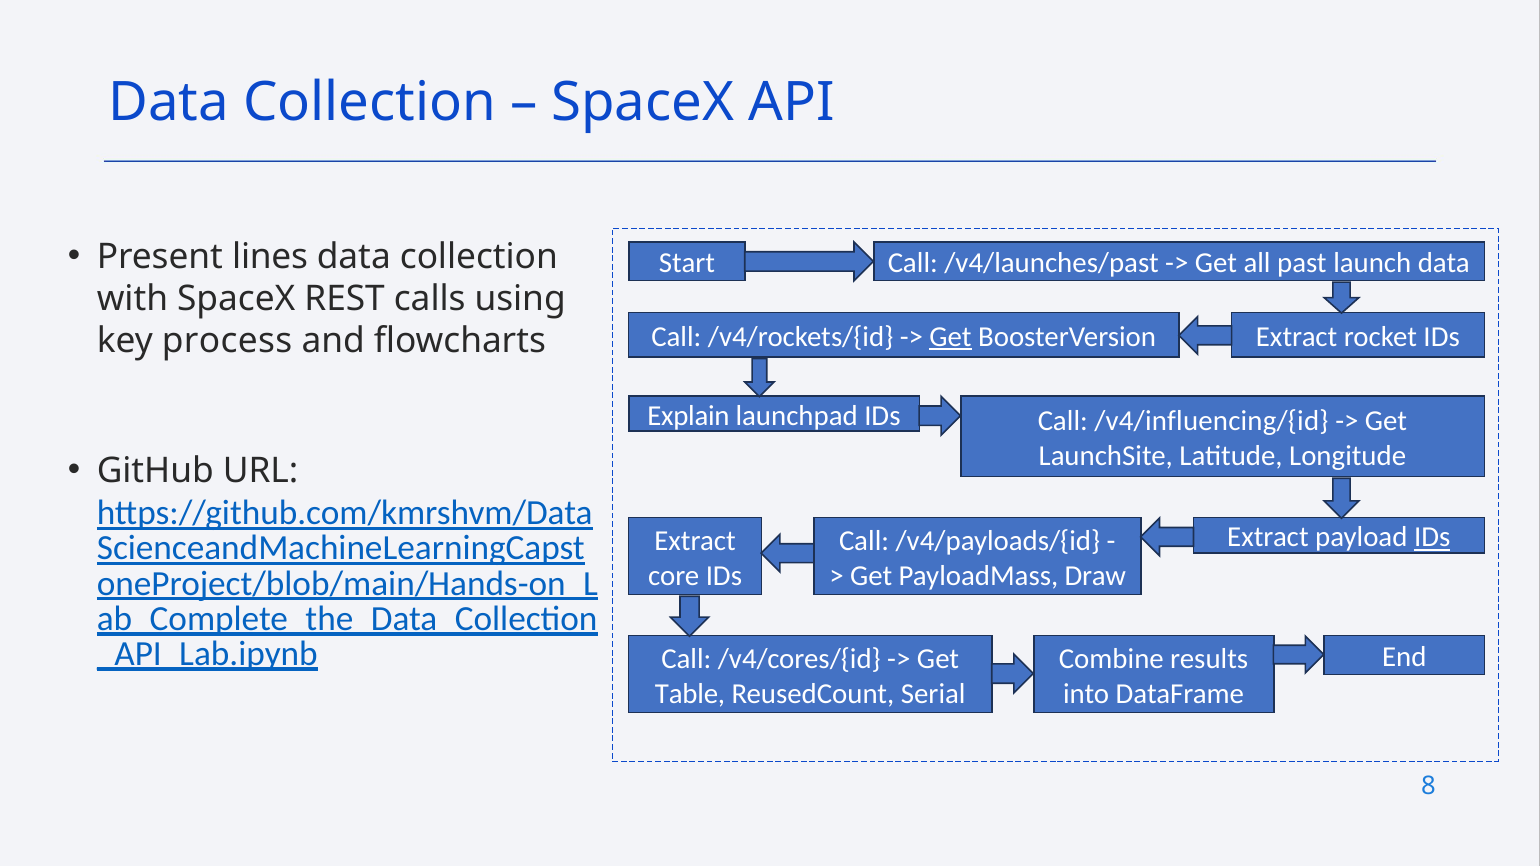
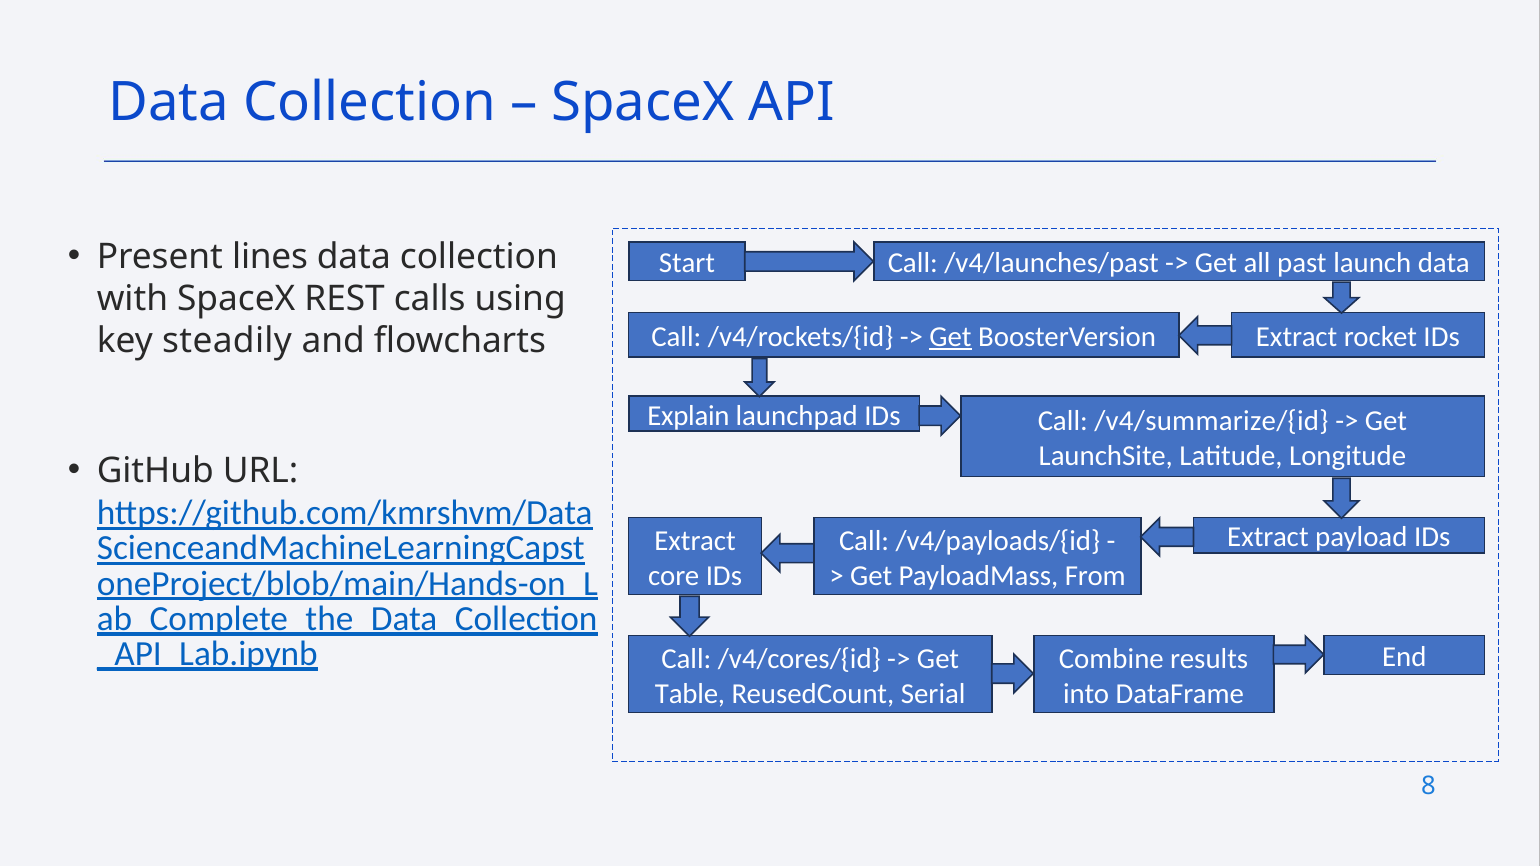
process: process -> steadily
/v4/influencing/{id: /v4/influencing/{id -> /v4/summarize/{id
IDs at (1432, 537) underline: present -> none
Draw: Draw -> From
